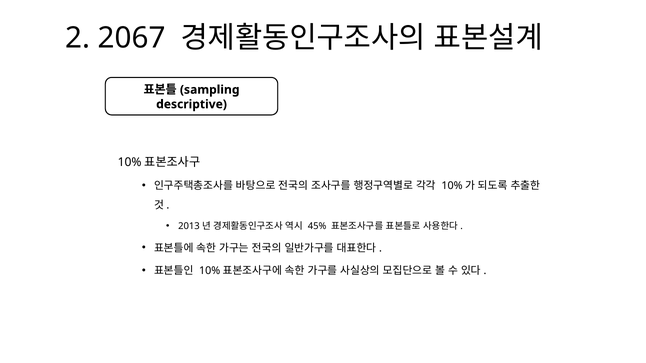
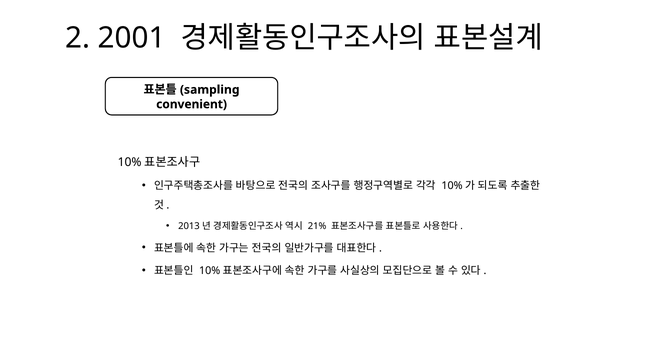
2067: 2067 -> 2001
descriptive: descriptive -> convenient
45%: 45% -> 21%
